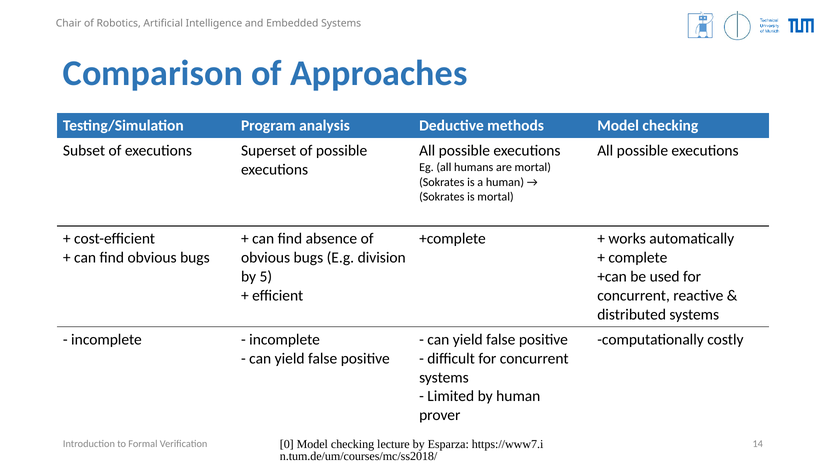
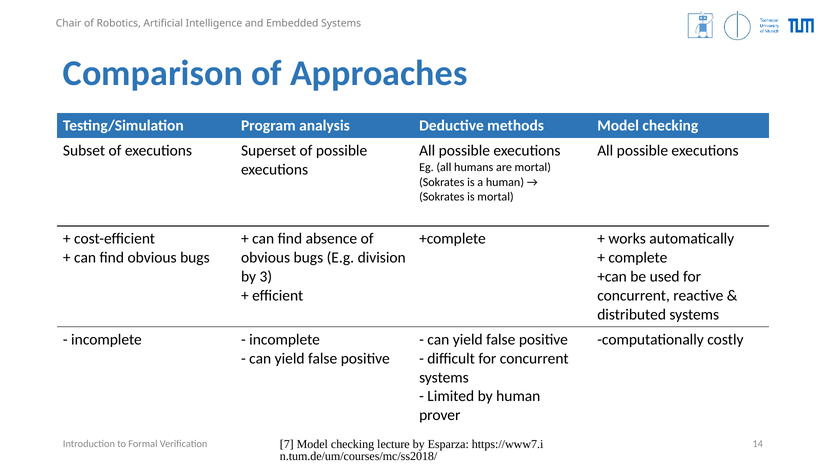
5: 5 -> 3
0: 0 -> 7
